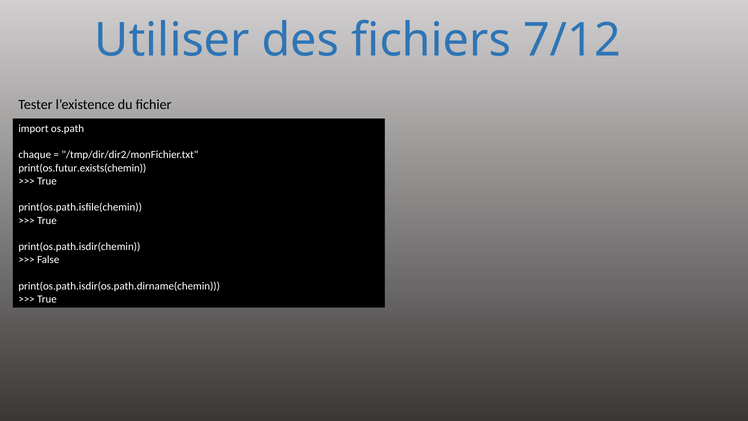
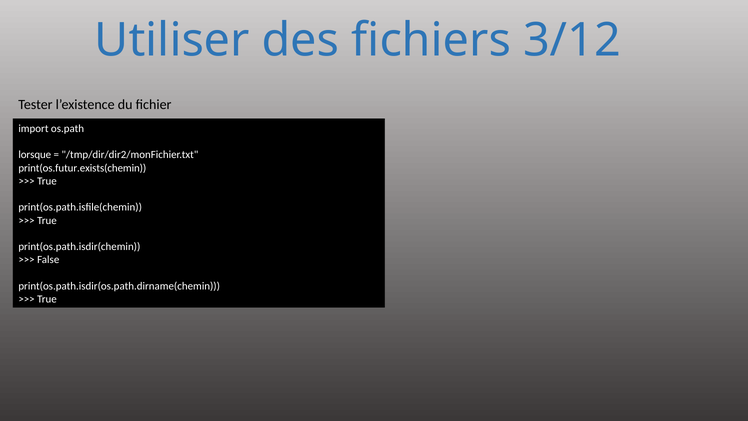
7/12: 7/12 -> 3/12
chaque: chaque -> lorsque
